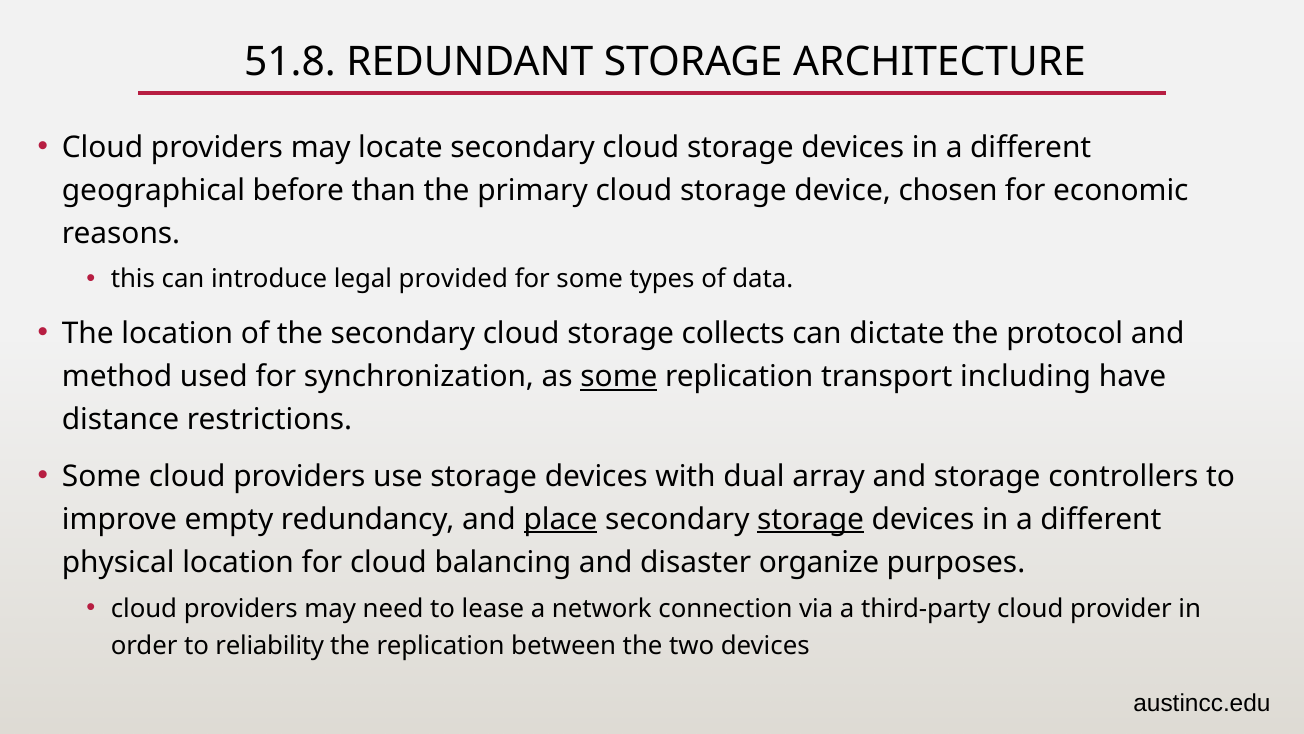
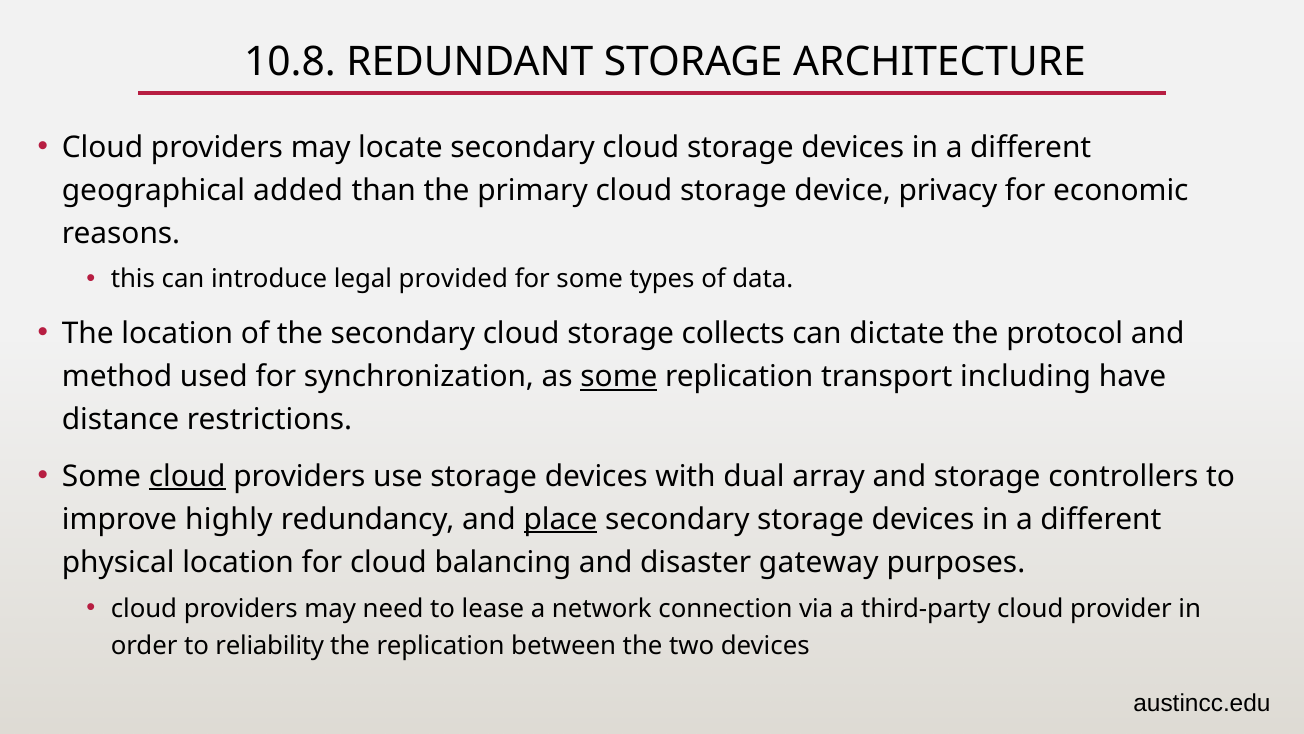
51.8: 51.8 -> 10.8
before: before -> added
chosen: chosen -> privacy
cloud at (187, 476) underline: none -> present
empty: empty -> highly
storage at (811, 519) underline: present -> none
organize: organize -> gateway
